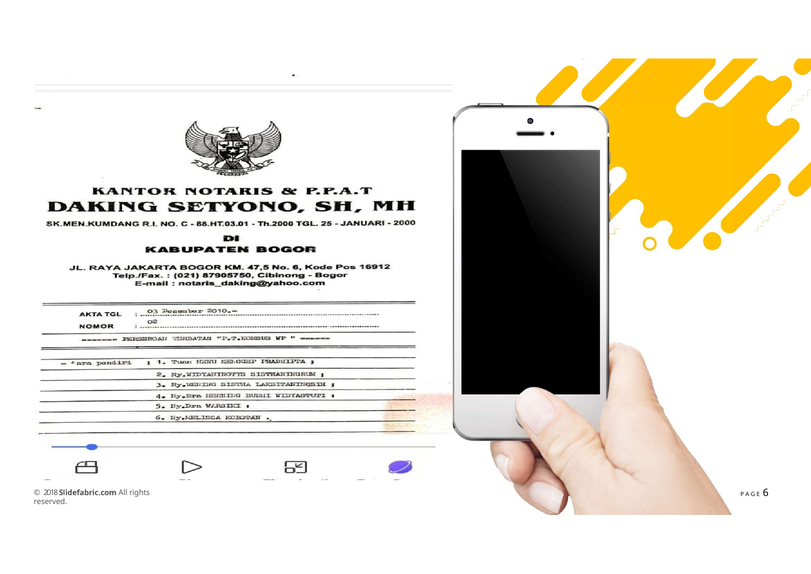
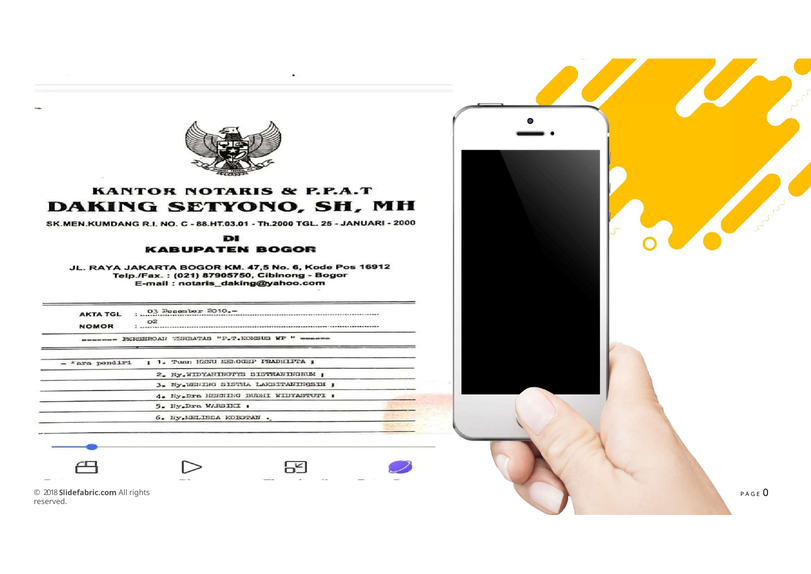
6: 6 -> 0
